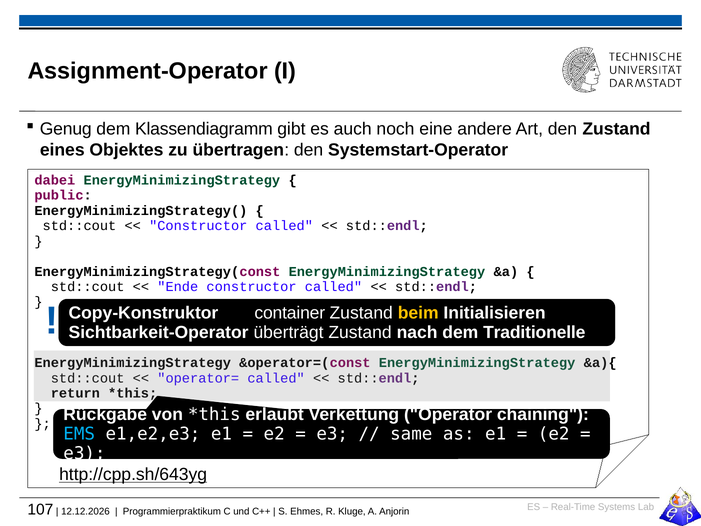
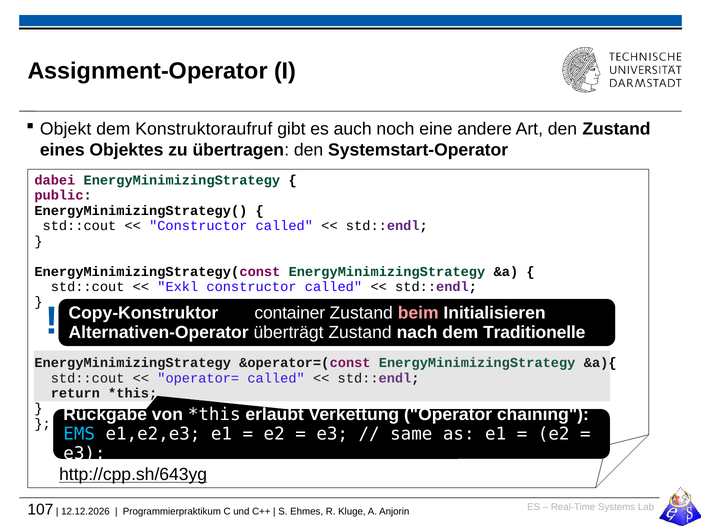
Genug: Genug -> Objekt
Klassendiagramm: Klassendiagramm -> Konstruktoraufruf
Ende: Ende -> Exkl
beim colour: yellow -> pink
Sichtbarkeit-Operator: Sichtbarkeit-Operator -> Alternativen-Operator
